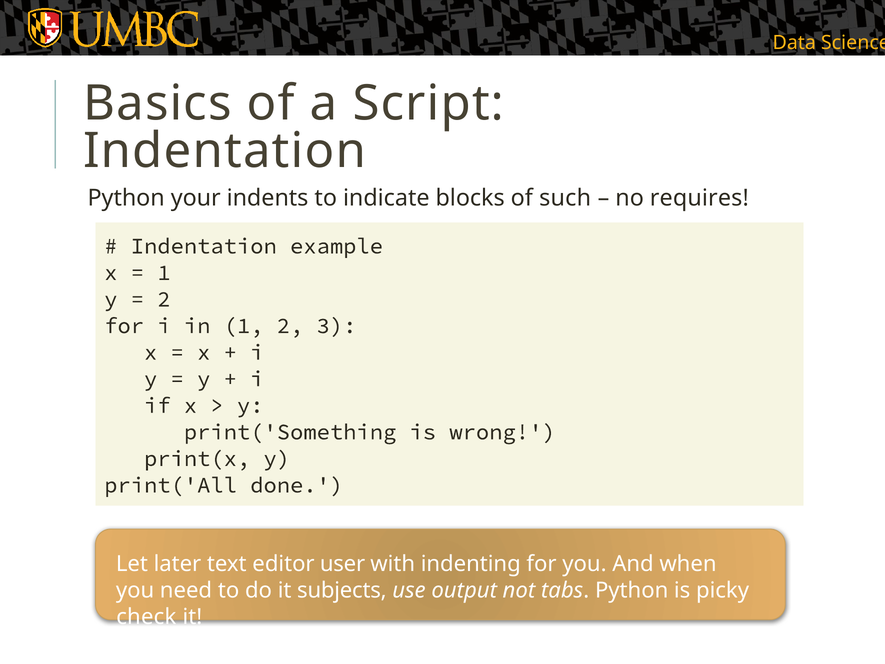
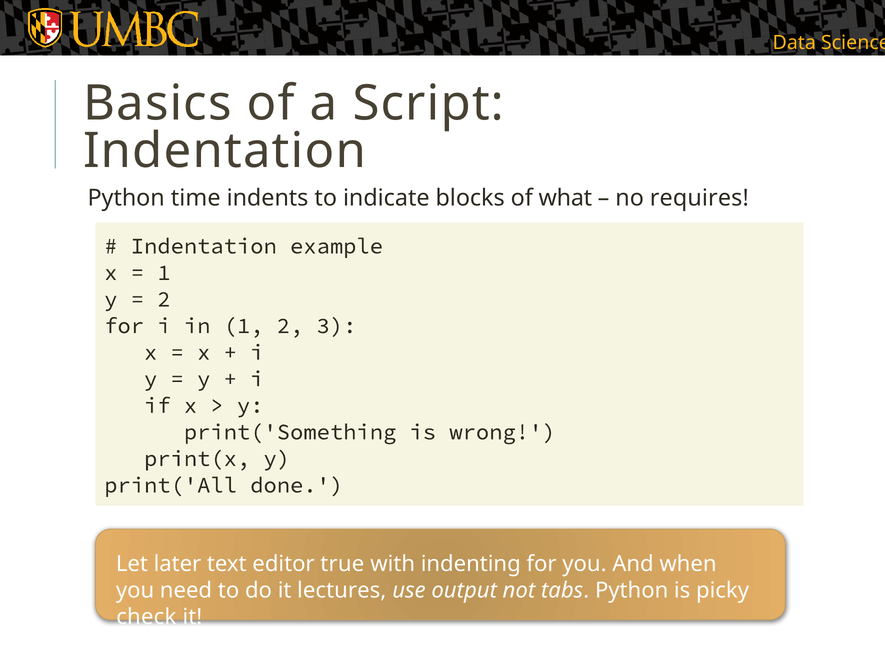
your: your -> time
such: such -> what
user: user -> true
subjects: subjects -> lectures
